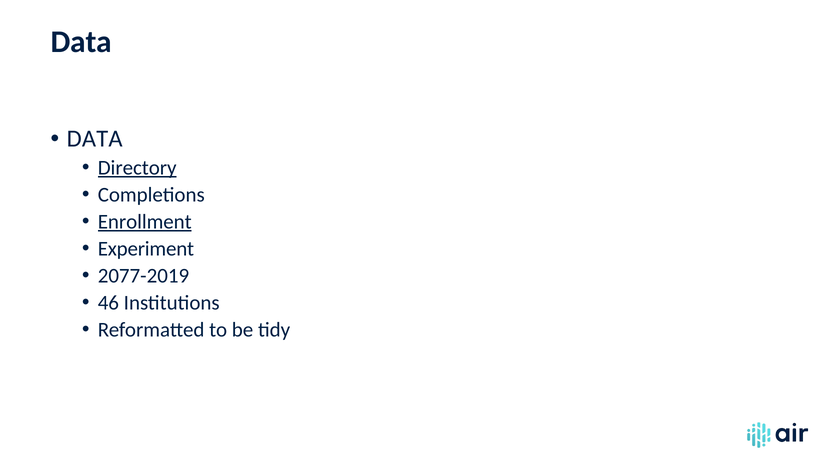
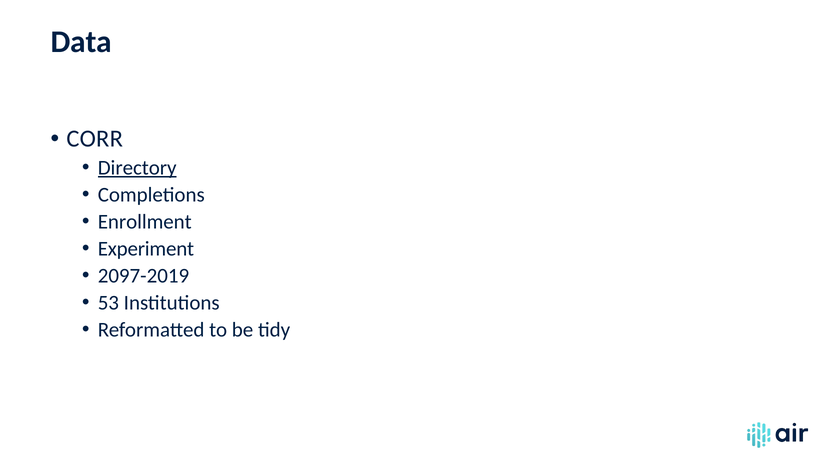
DATA at (95, 139): DATA -> CORR
Enrollment underline: present -> none
2077-2019: 2077-2019 -> 2097-2019
46: 46 -> 53
